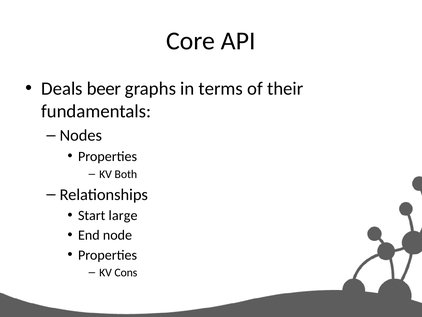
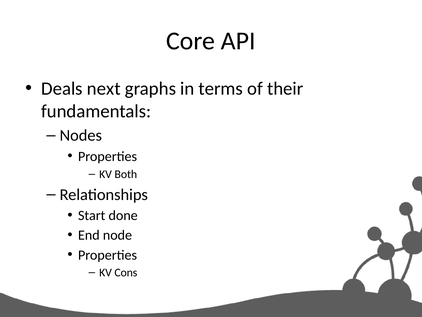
beer: beer -> next
large: large -> done
